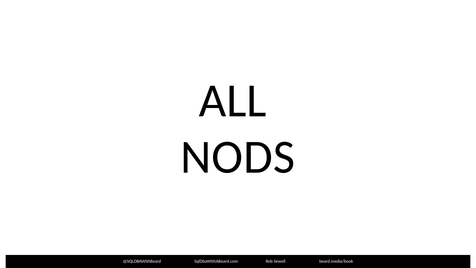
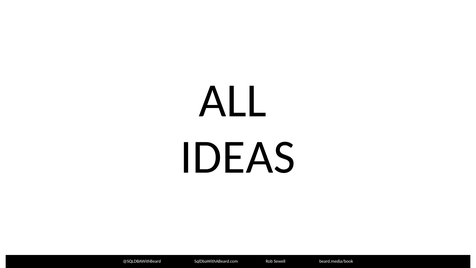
NODS: NODS -> IDEAS
